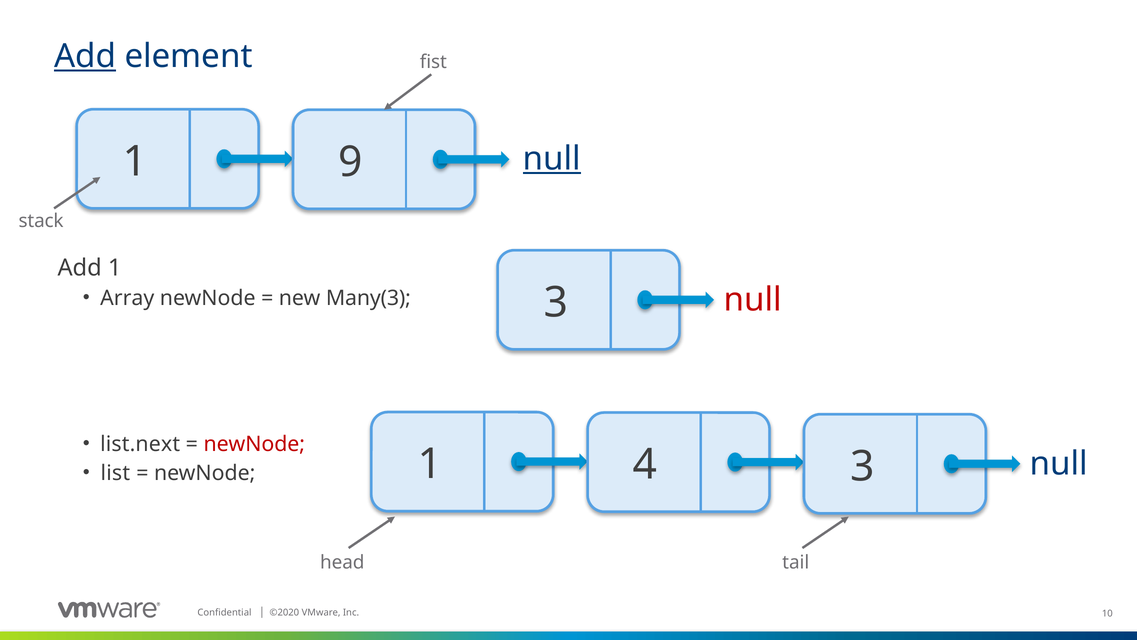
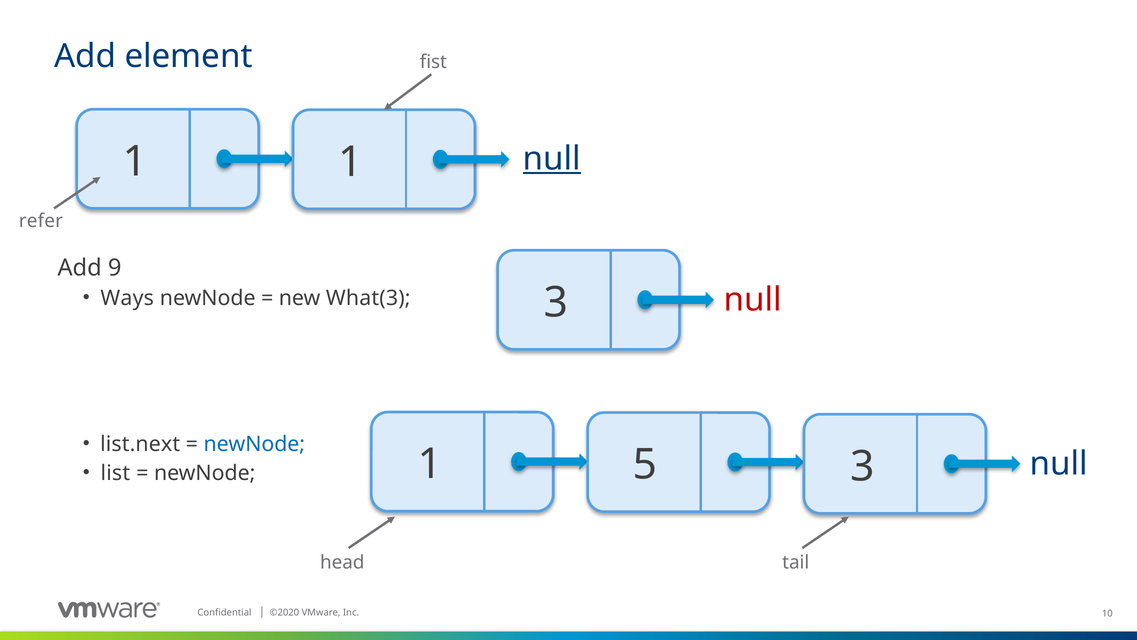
Add at (85, 56) underline: present -> none
1 9: 9 -> 1
stack: stack -> refer
1 at (115, 268): 1 -> 9
Array: Array -> Ways
Many(3: Many(3 -> What(3
newNode at (254, 444) colour: red -> blue
4: 4 -> 5
